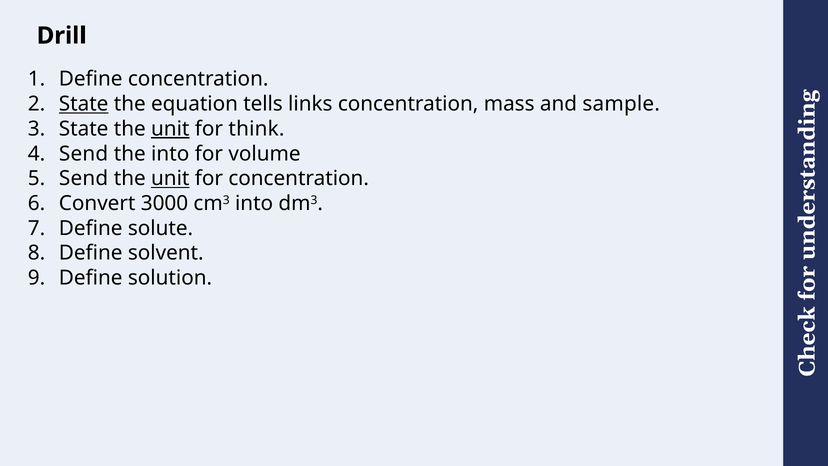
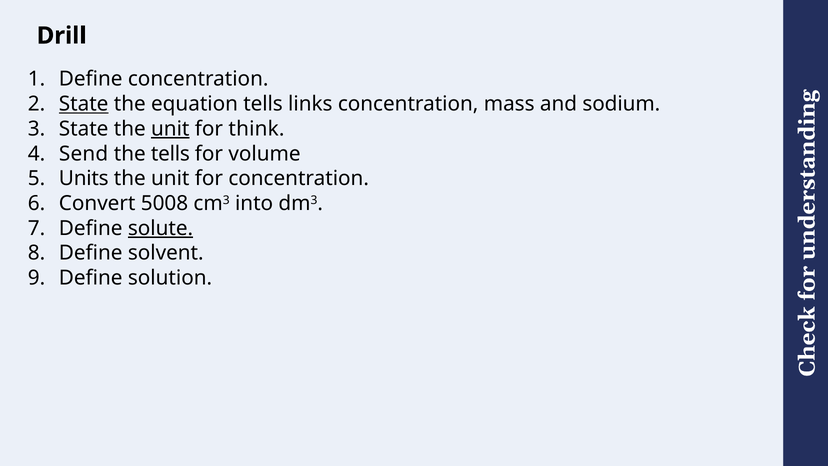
sample: sample -> sodium
the into: into -> tells
Send at (84, 178): Send -> Units
unit at (170, 178) underline: present -> none
3000: 3000 -> 5008
solute underline: none -> present
